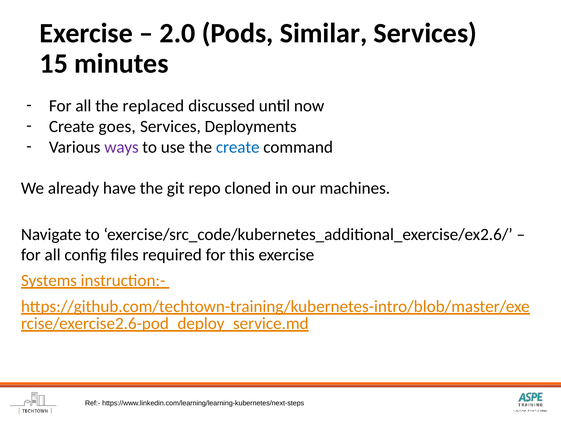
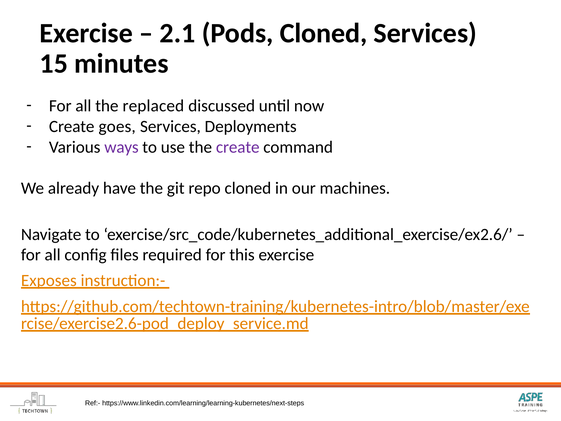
2.0: 2.0 -> 2.1
Pods Similar: Similar -> Cloned
create at (238, 147) colour: blue -> purple
Systems: Systems -> Exposes
